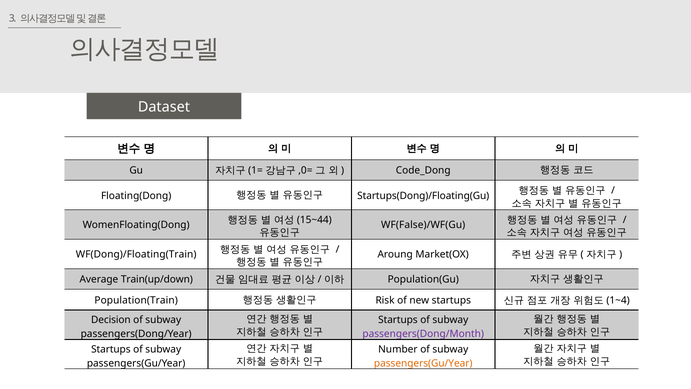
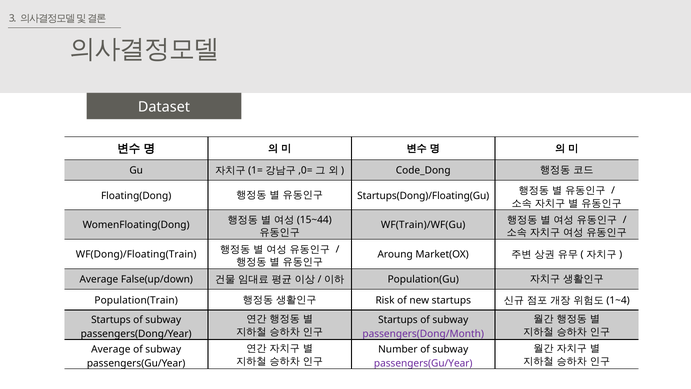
WF(False)/WF(Gu: WF(False)/WF(Gu -> WF(Train)/WF(Gu
Train(up/down: Train(up/down -> False(up/down
Decision at (111, 320): Decision -> Startups
Startups at (111, 349): Startups -> Average
passengers(Gu/Year at (423, 363) colour: orange -> purple
